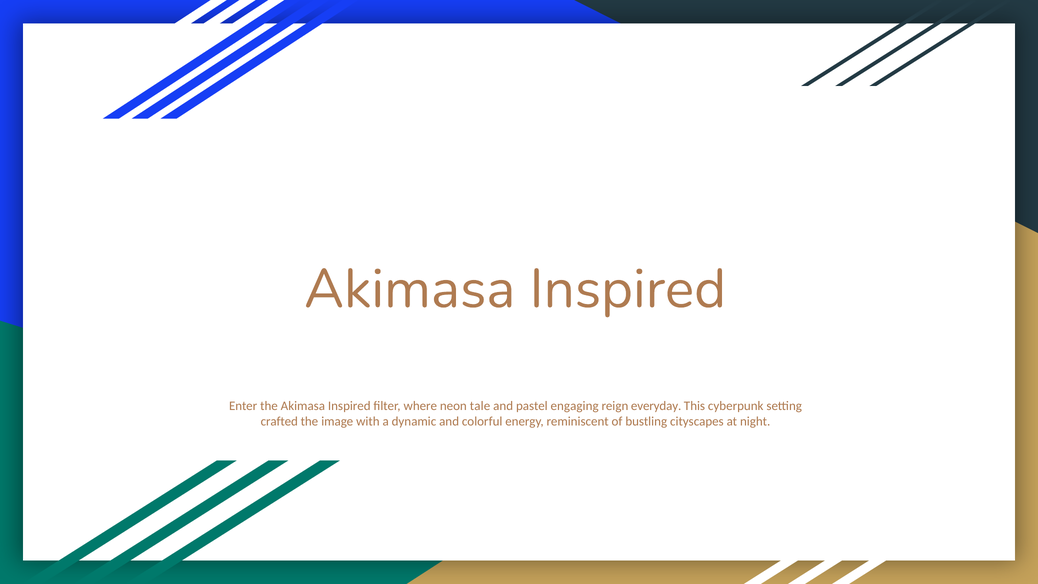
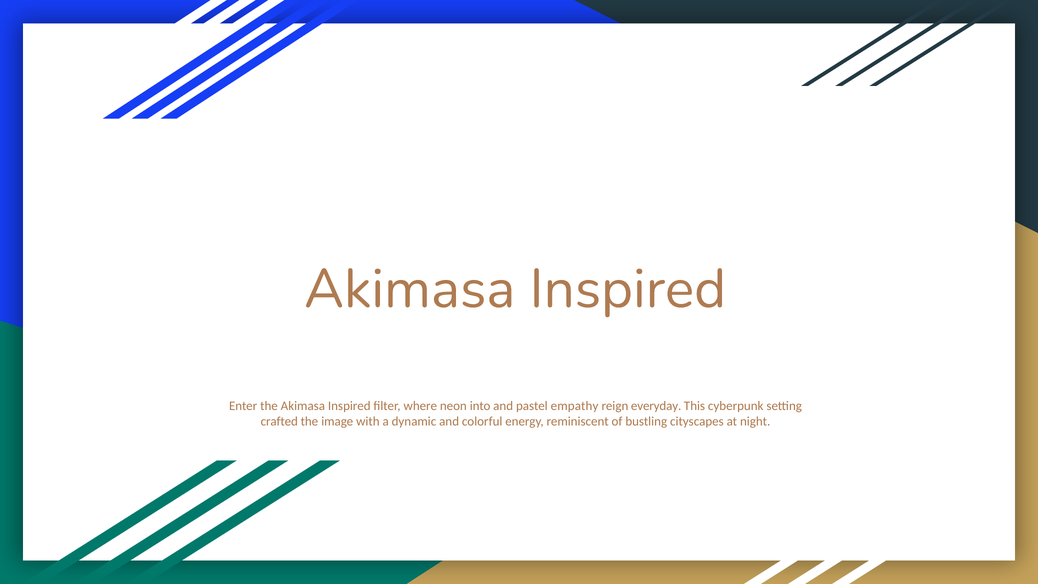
tale: tale -> into
engaging: engaging -> empathy
